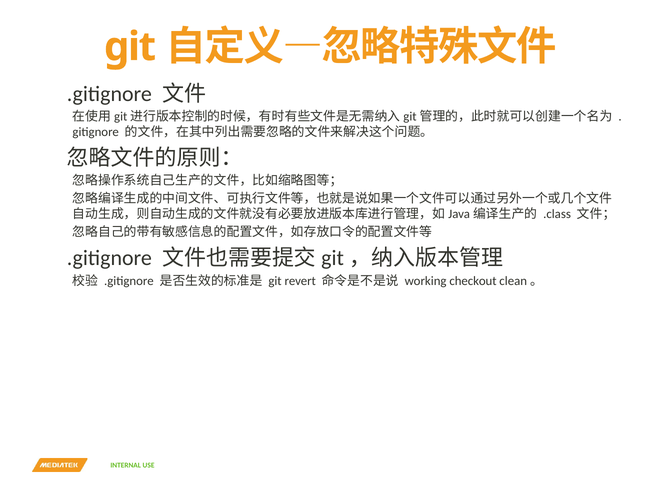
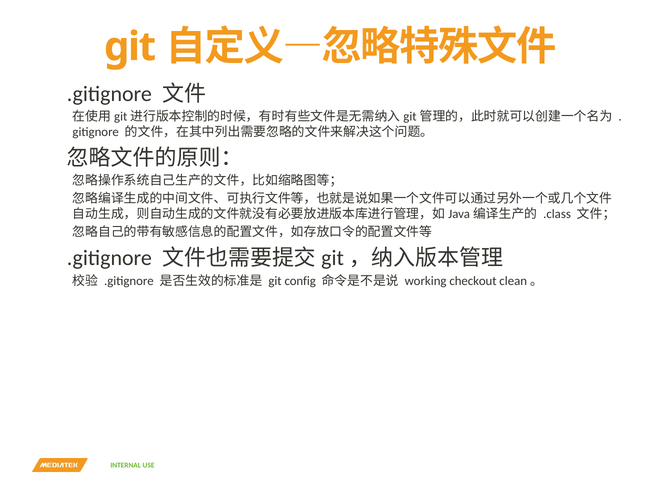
revert: revert -> config
